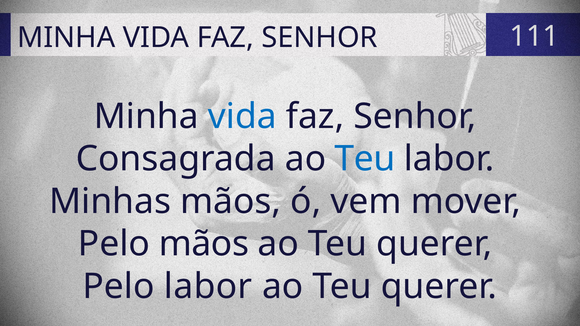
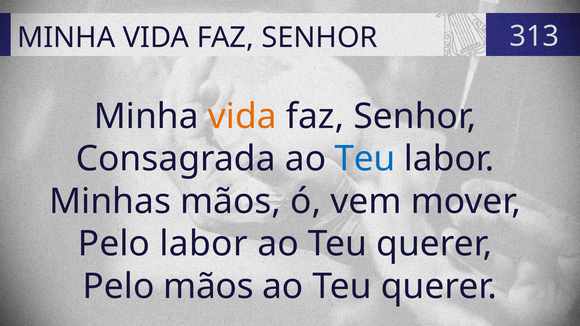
111: 111 -> 313
vida at (242, 116) colour: blue -> orange
Pelo mãos: mãos -> labor
Pelo labor: labor -> mãos
